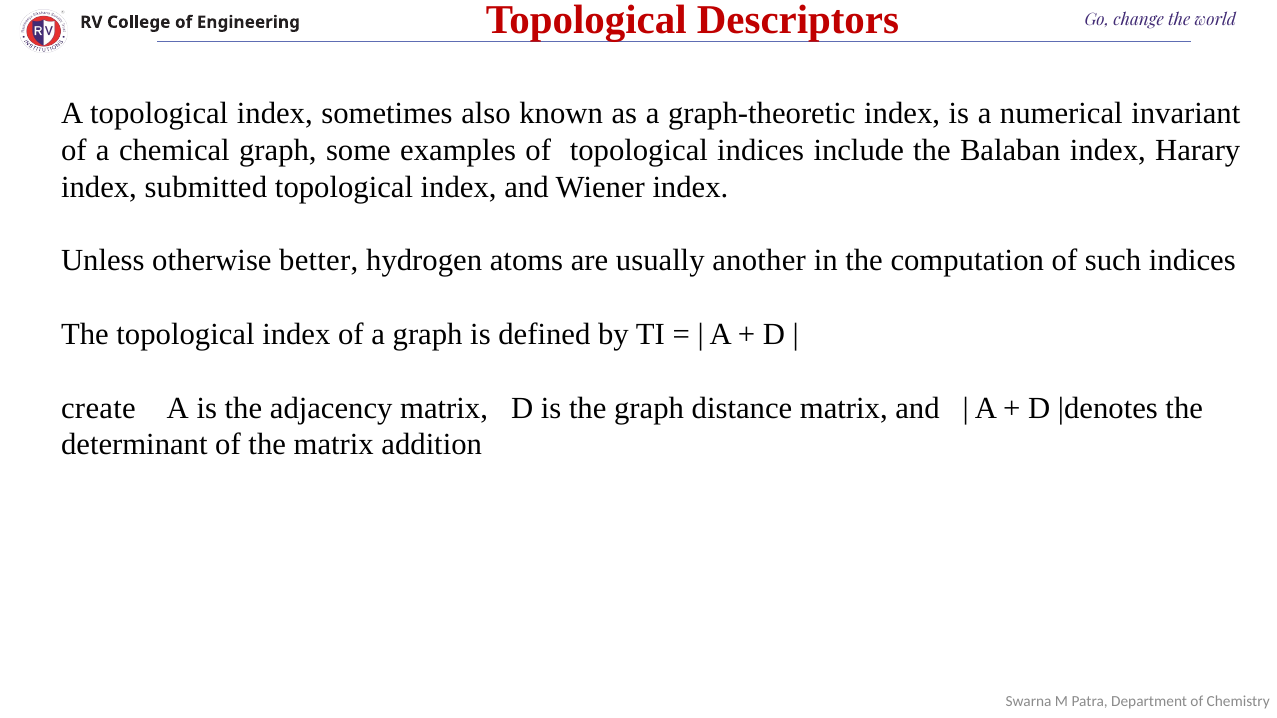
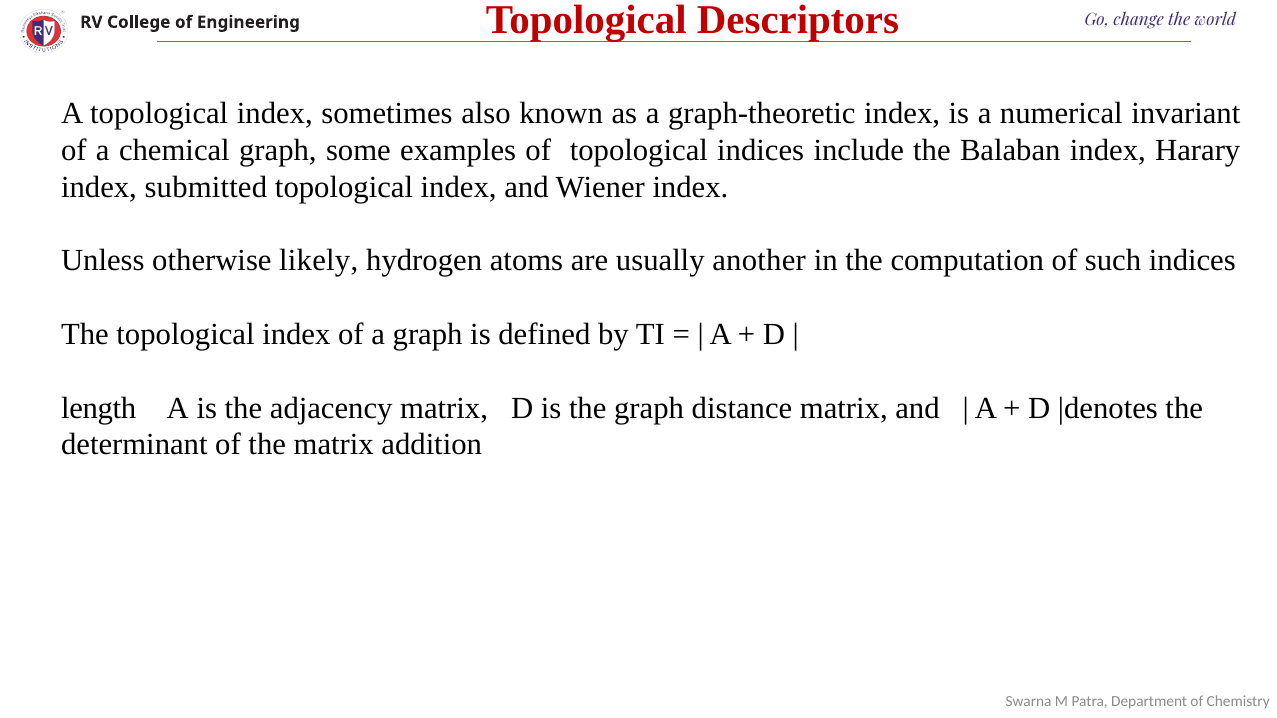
better: better -> likely
create: create -> length
